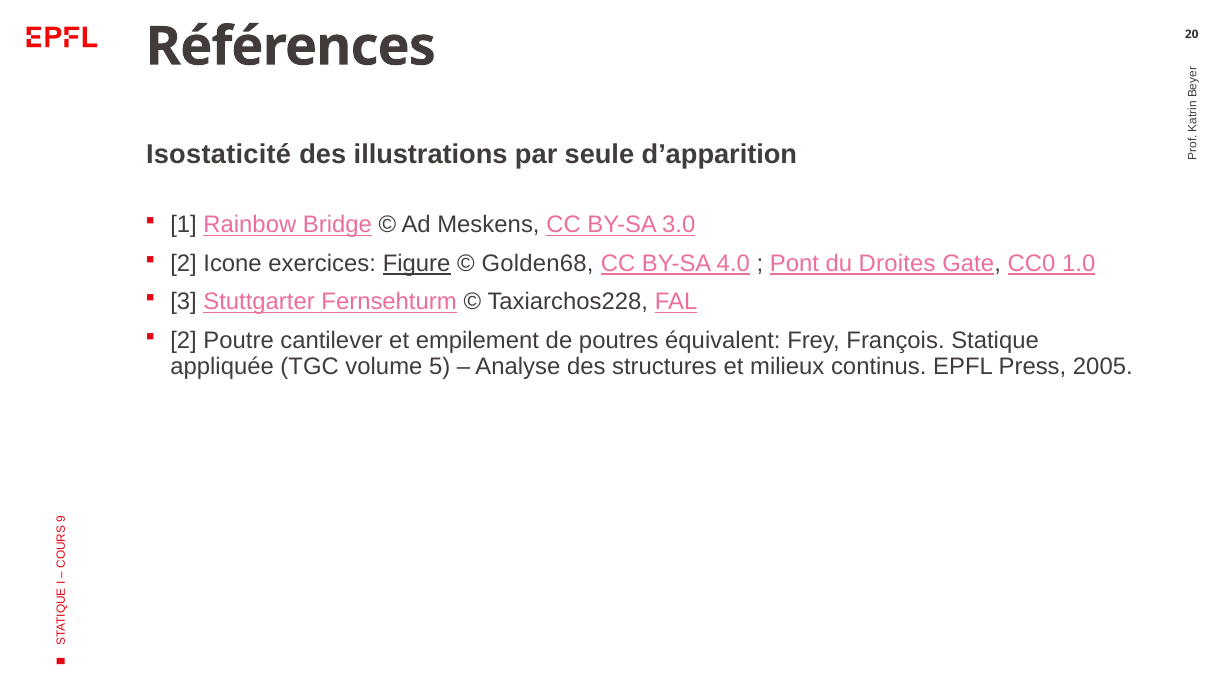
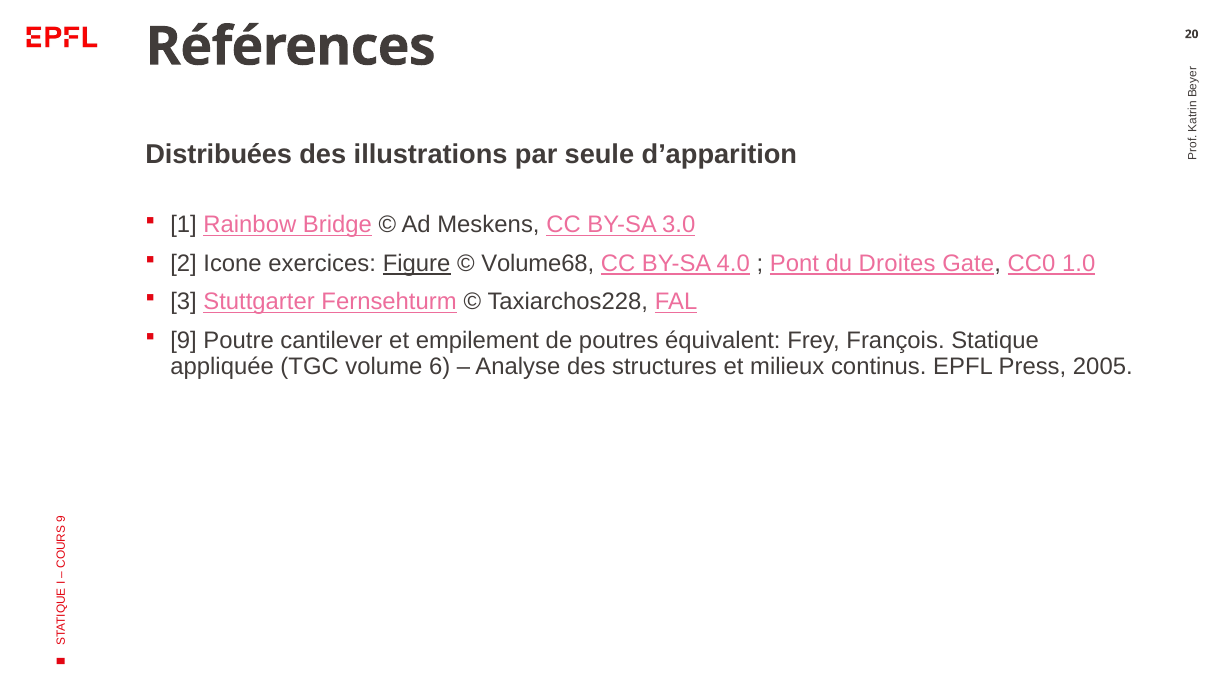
Isostaticité: Isostaticité -> Distribuées
Golden68: Golden68 -> Volume68
2 at (184, 341): 2 -> 9
5: 5 -> 6
